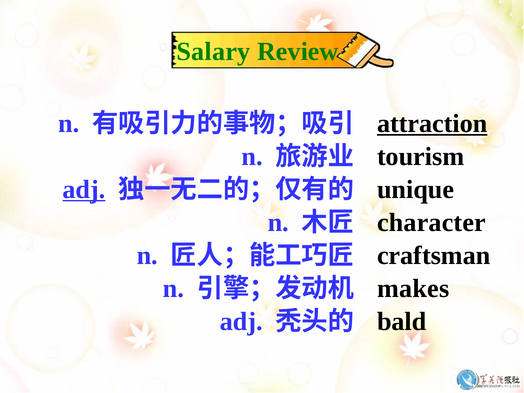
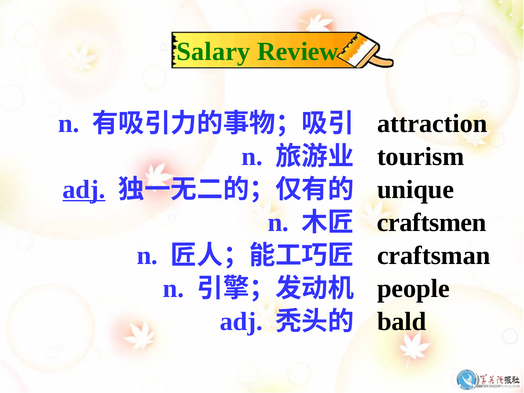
attraction underline: present -> none
character: character -> craftsmen
makes: makes -> people
